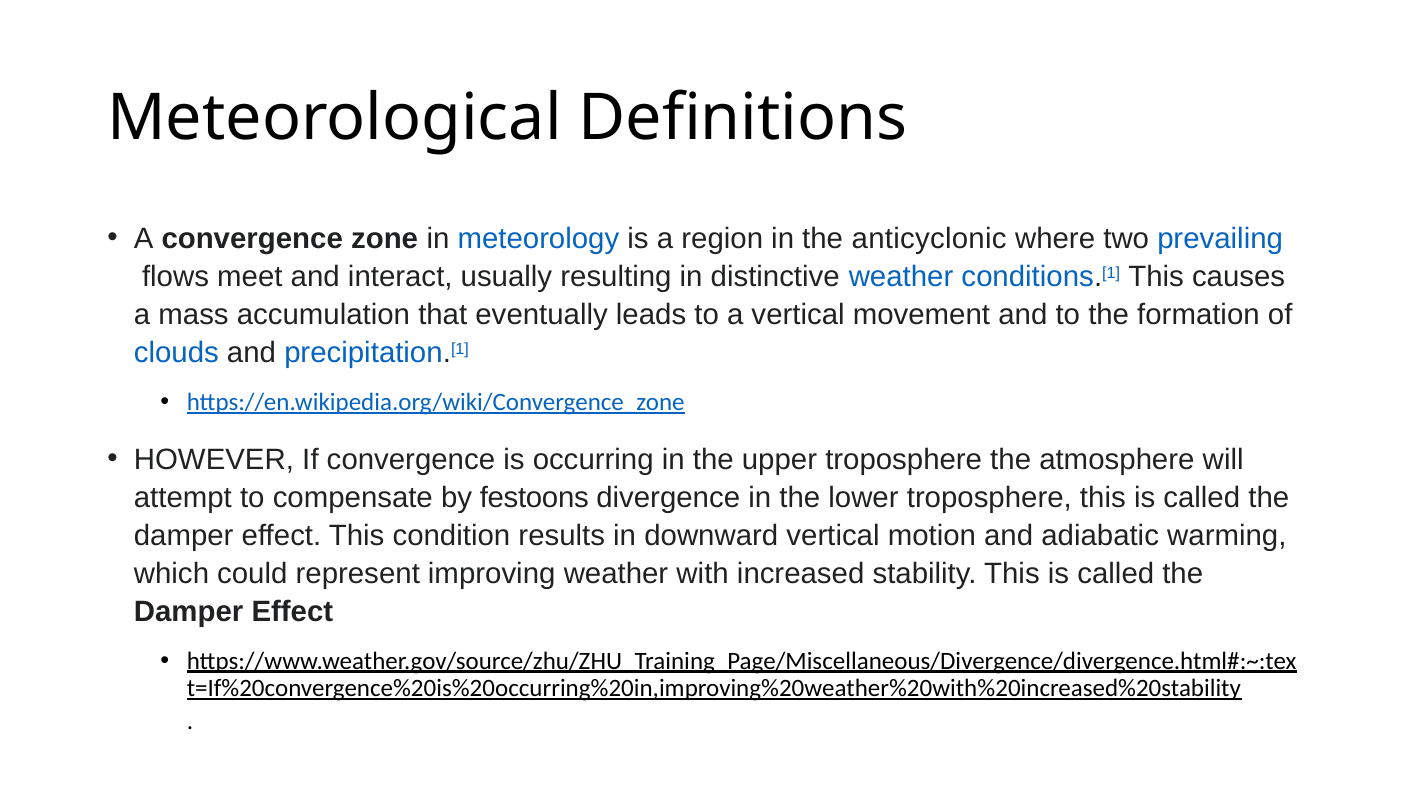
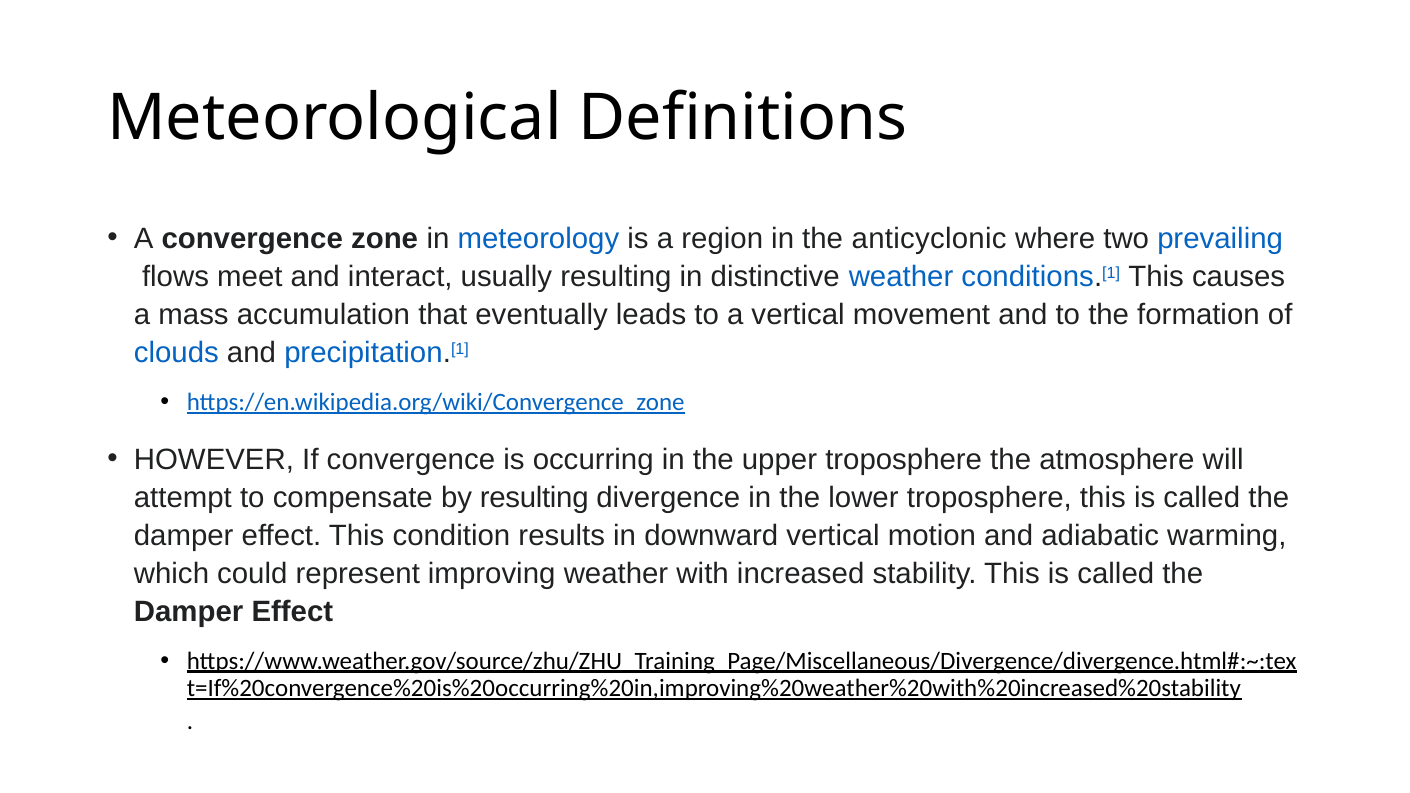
by festoons: festoons -> resulting
